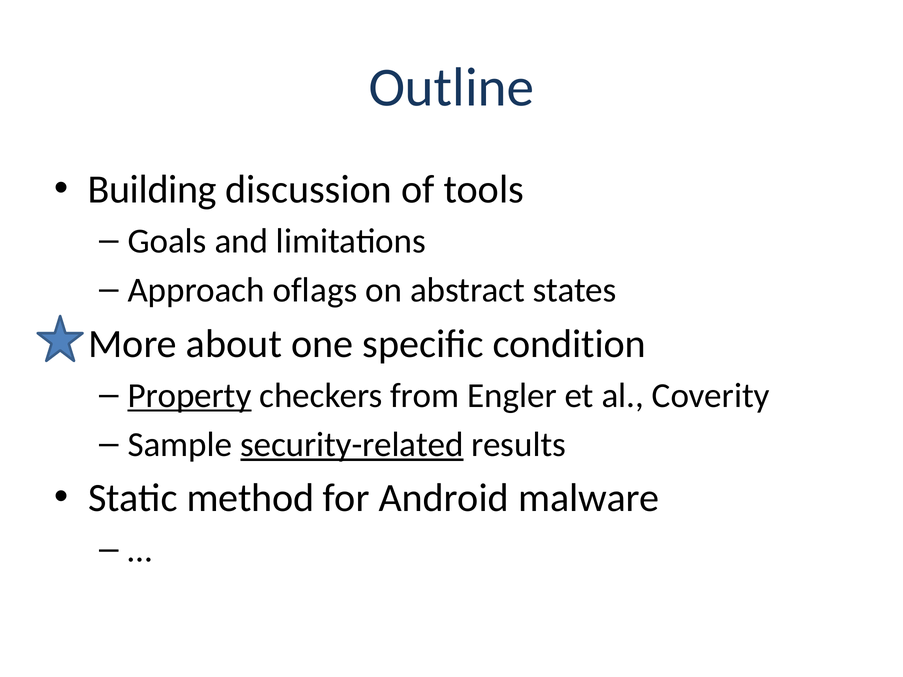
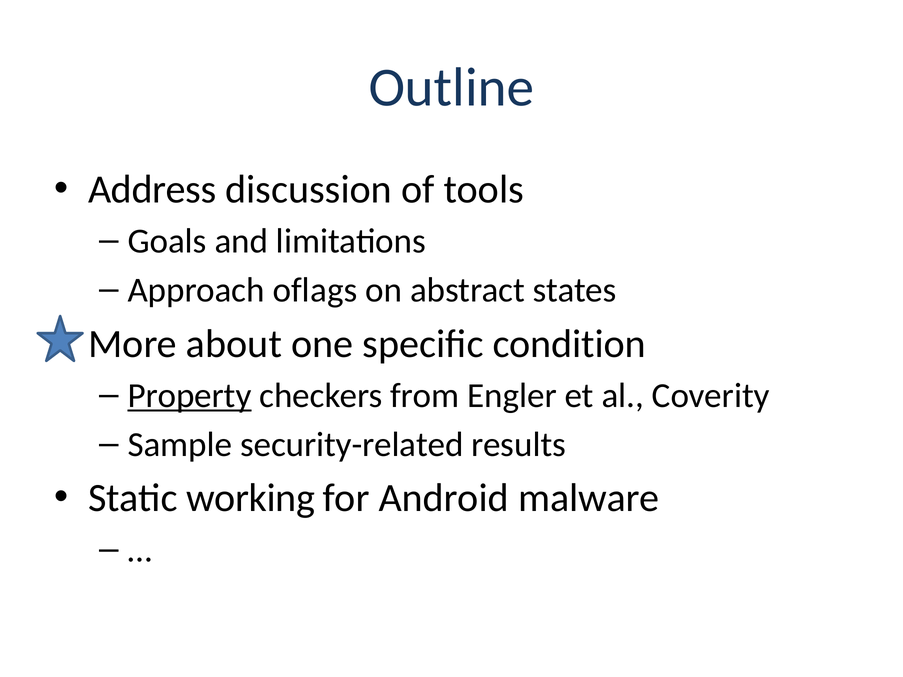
Building: Building -> Address
security-related underline: present -> none
method: method -> working
